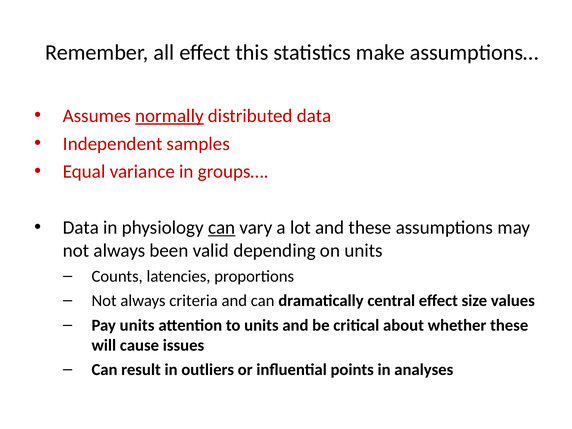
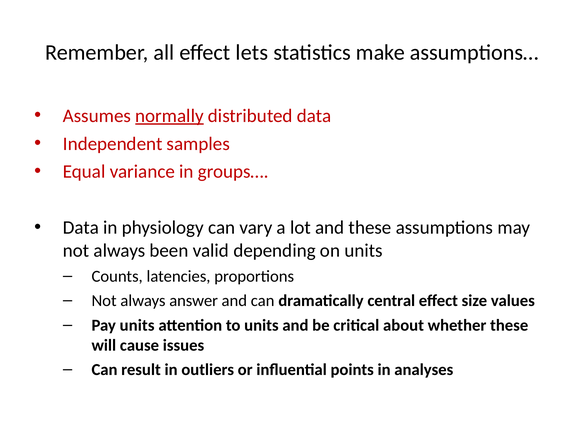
this: this -> lets
can at (222, 228) underline: present -> none
criteria: criteria -> answer
